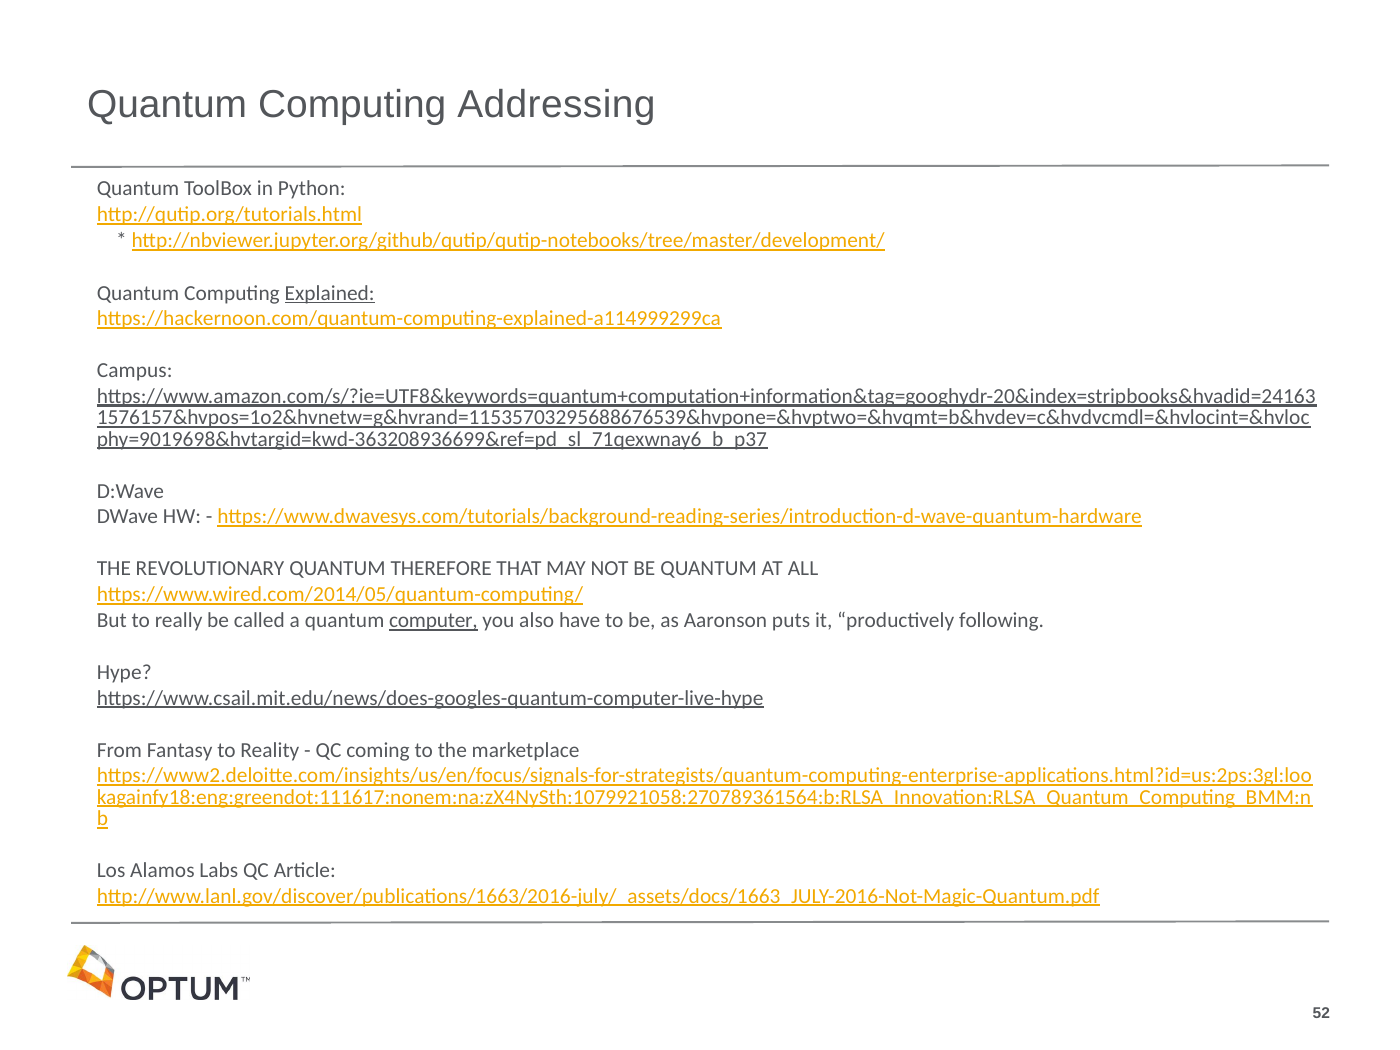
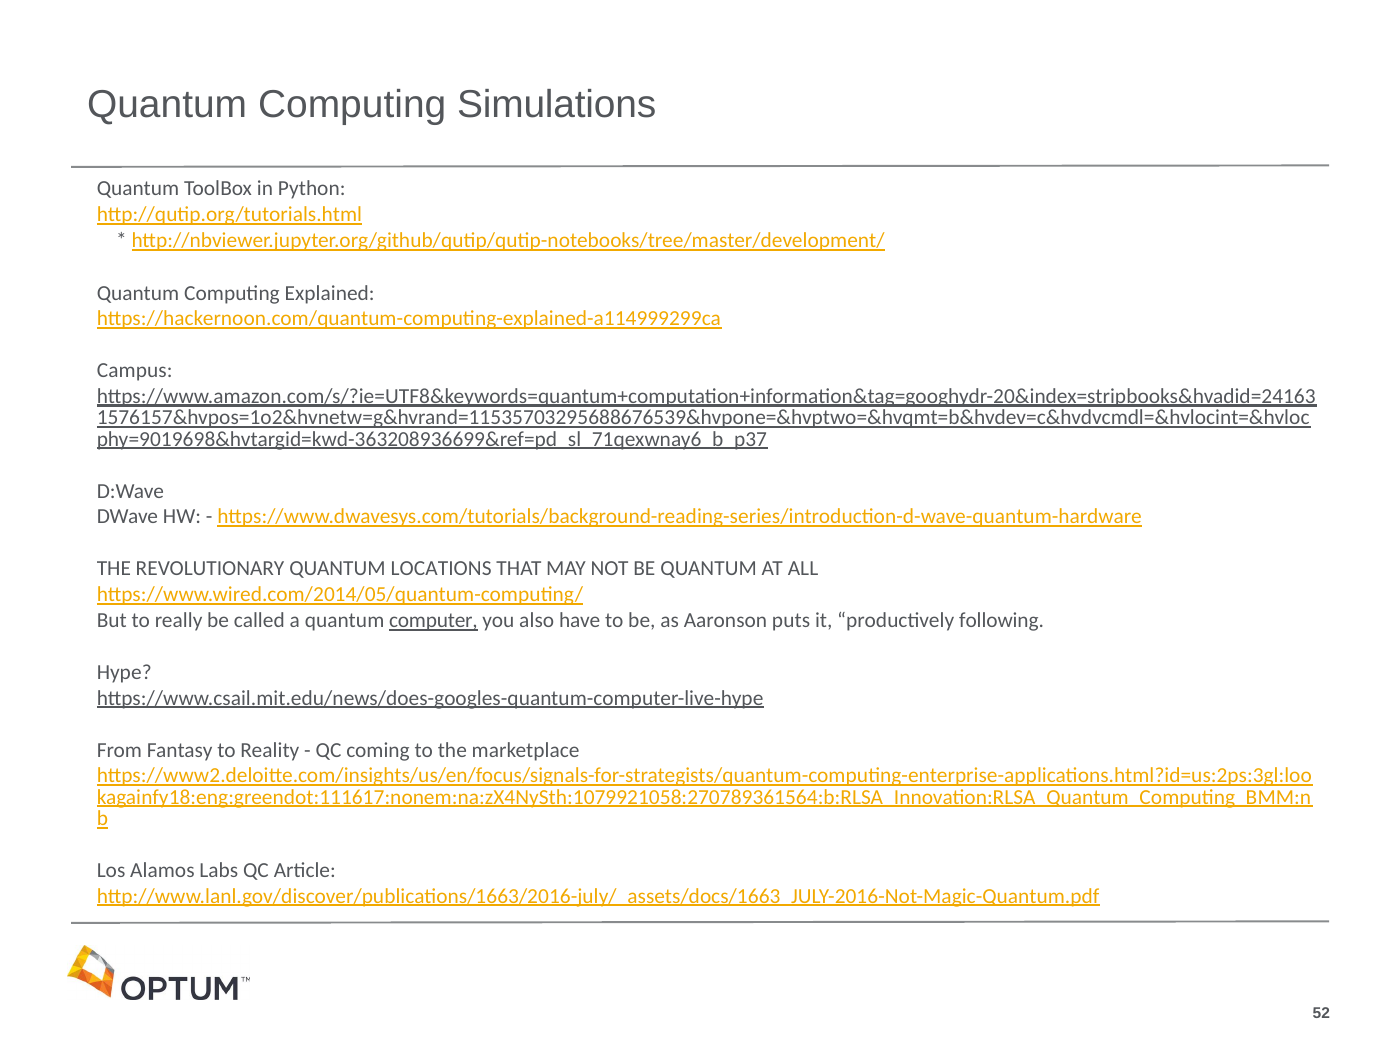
Addressing: Addressing -> Simulations
Explained underline: present -> none
THEREFORE: THEREFORE -> LOCATIONS
